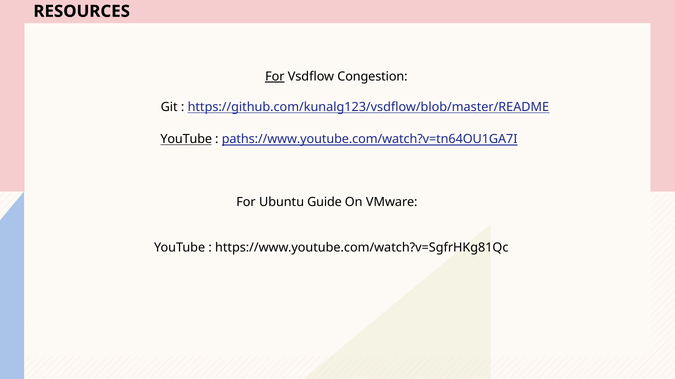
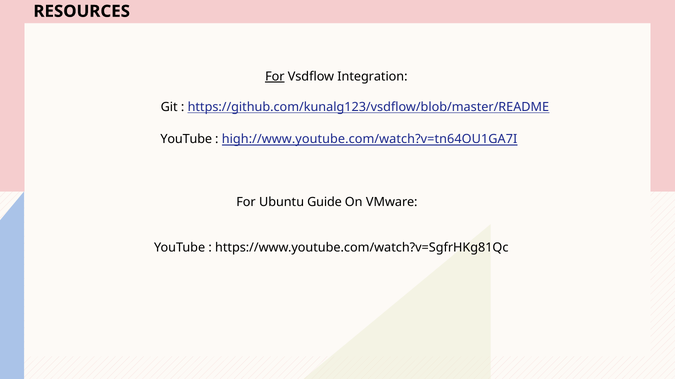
Congestion: Congestion -> Integration
YouTube at (186, 140) underline: present -> none
paths://www.youtube.com/watch?v=tn64OU1GA7I: paths://www.youtube.com/watch?v=tn64OU1GA7I -> high://www.youtube.com/watch?v=tn64OU1GA7I
